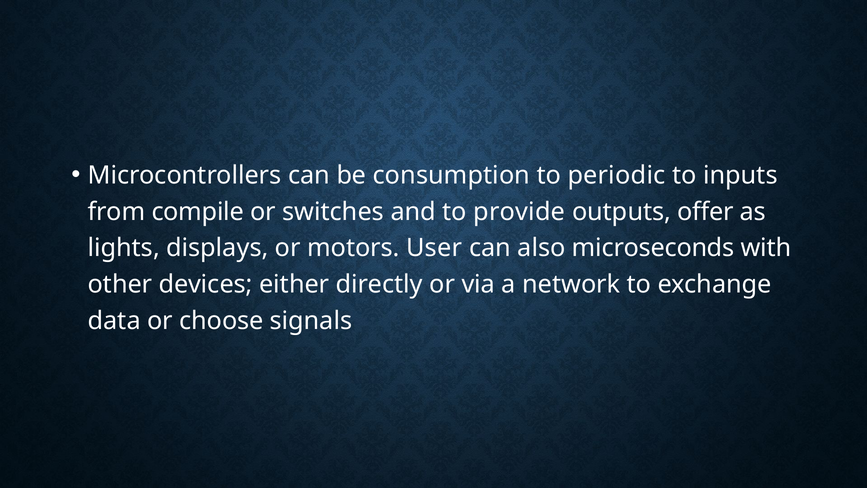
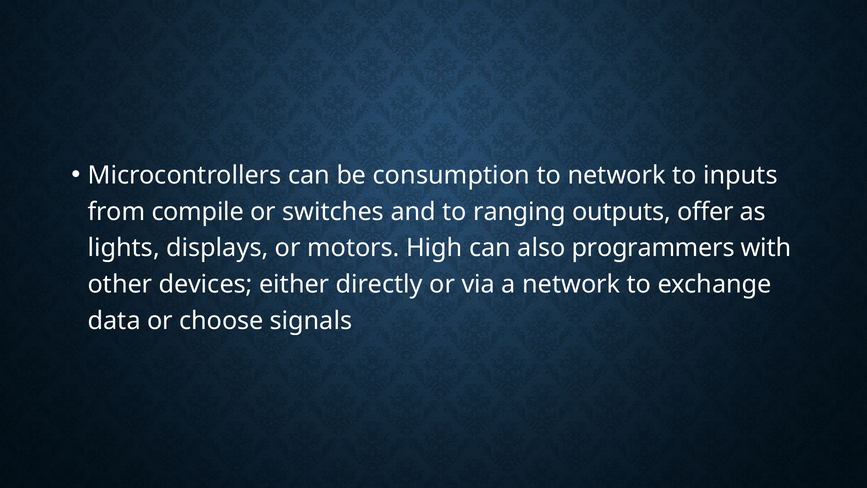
to periodic: periodic -> network
provide: provide -> ranging
User: User -> High
microseconds: microseconds -> programmers
